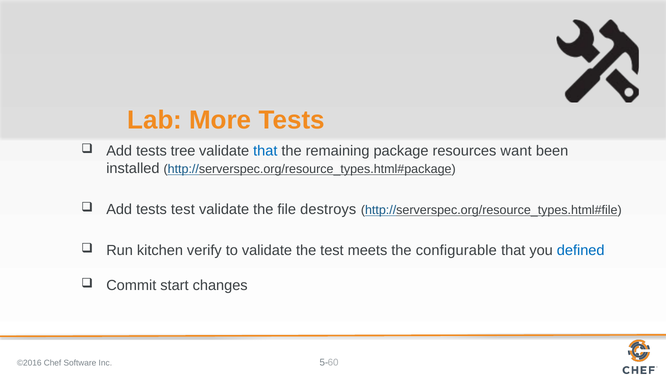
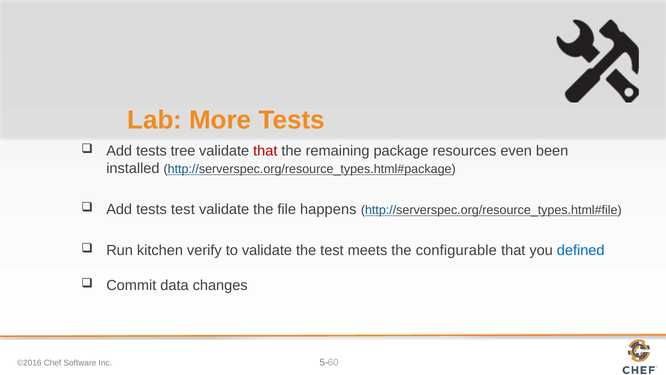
that at (265, 151) colour: blue -> red
want: want -> even
destroys: destroys -> happens
start: start -> data
